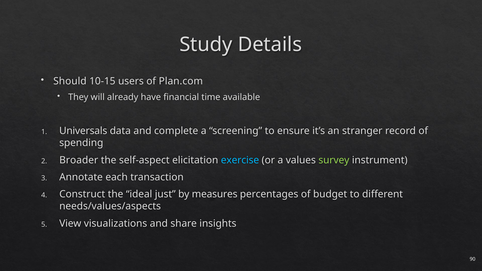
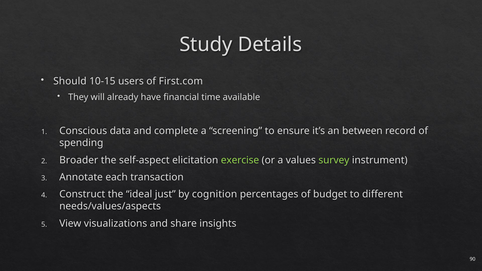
Plan.com: Plan.com -> First.com
Universals: Universals -> Conscious
stranger: stranger -> between
exercise colour: light blue -> light green
measures: measures -> cognition
